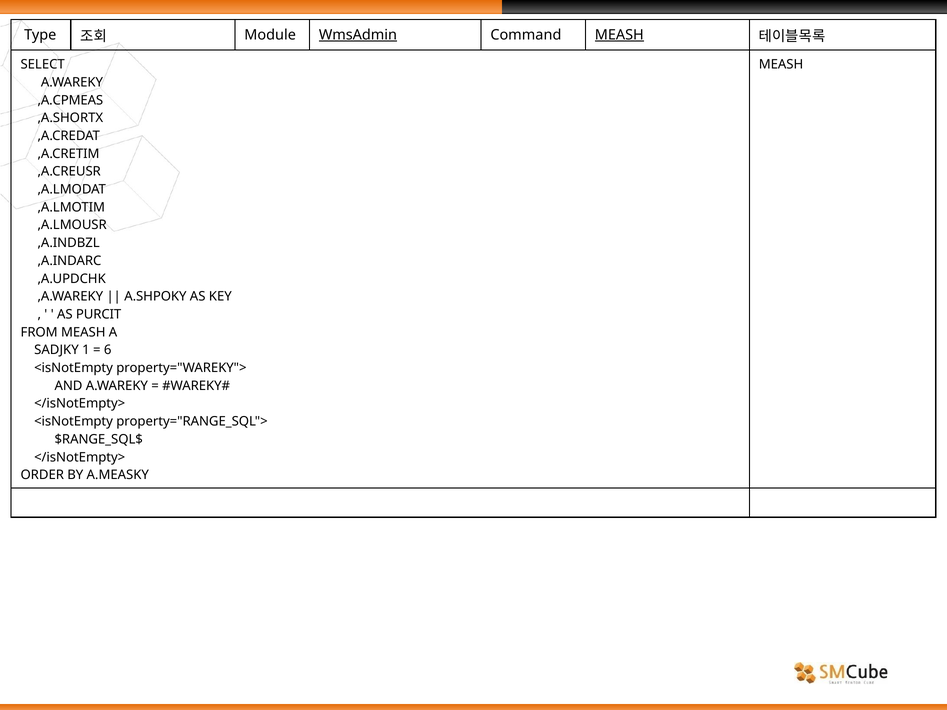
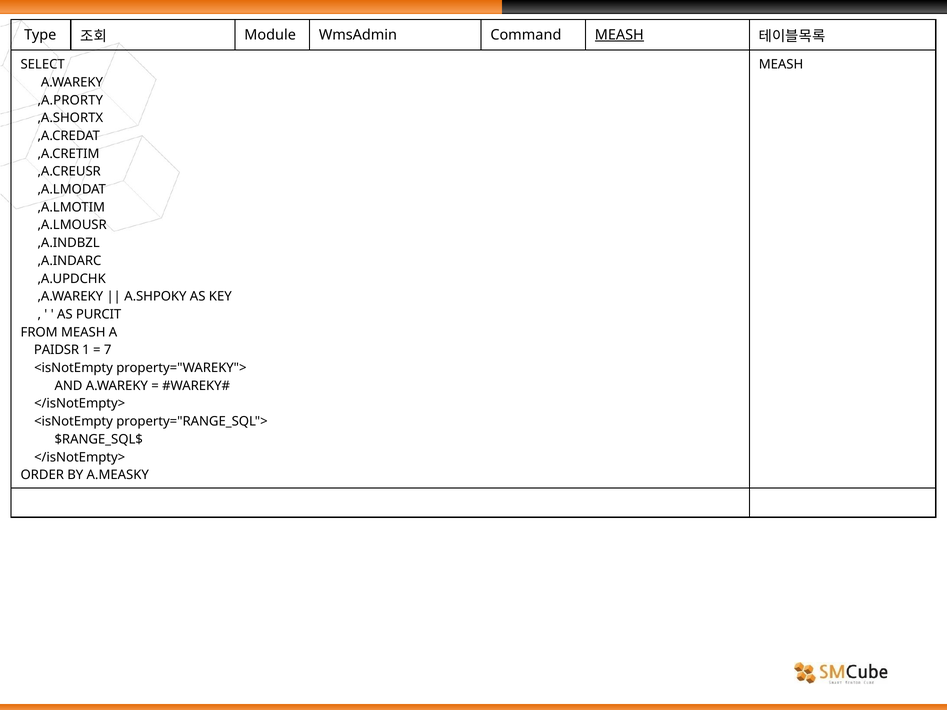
WmsAdmin underline: present -> none
,A.CPMEAS: ,A.CPMEAS -> ,A.PRORTY
SADJKY: SADJKY -> PAIDSR
6: 6 -> 7
